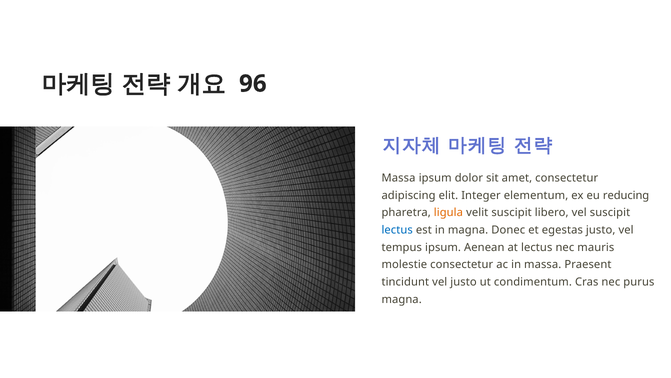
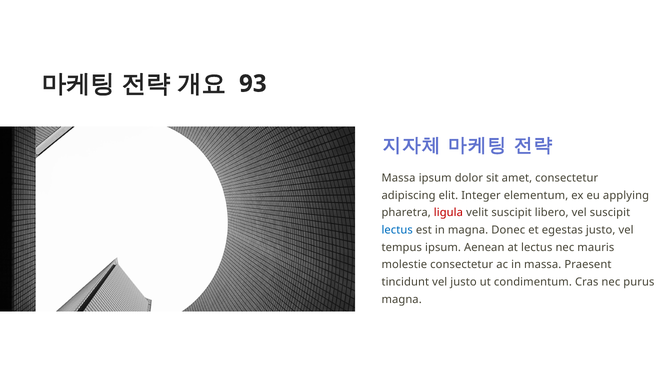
96: 96 -> 93
reducing: reducing -> applying
ligula colour: orange -> red
